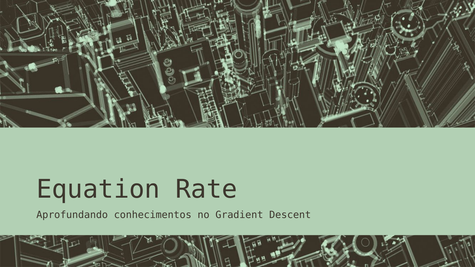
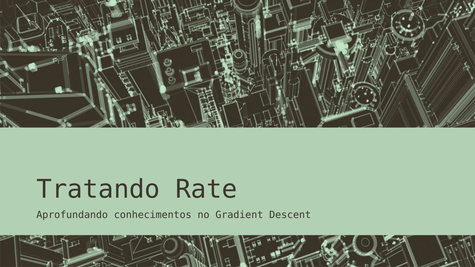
Equation: Equation -> Tratando
